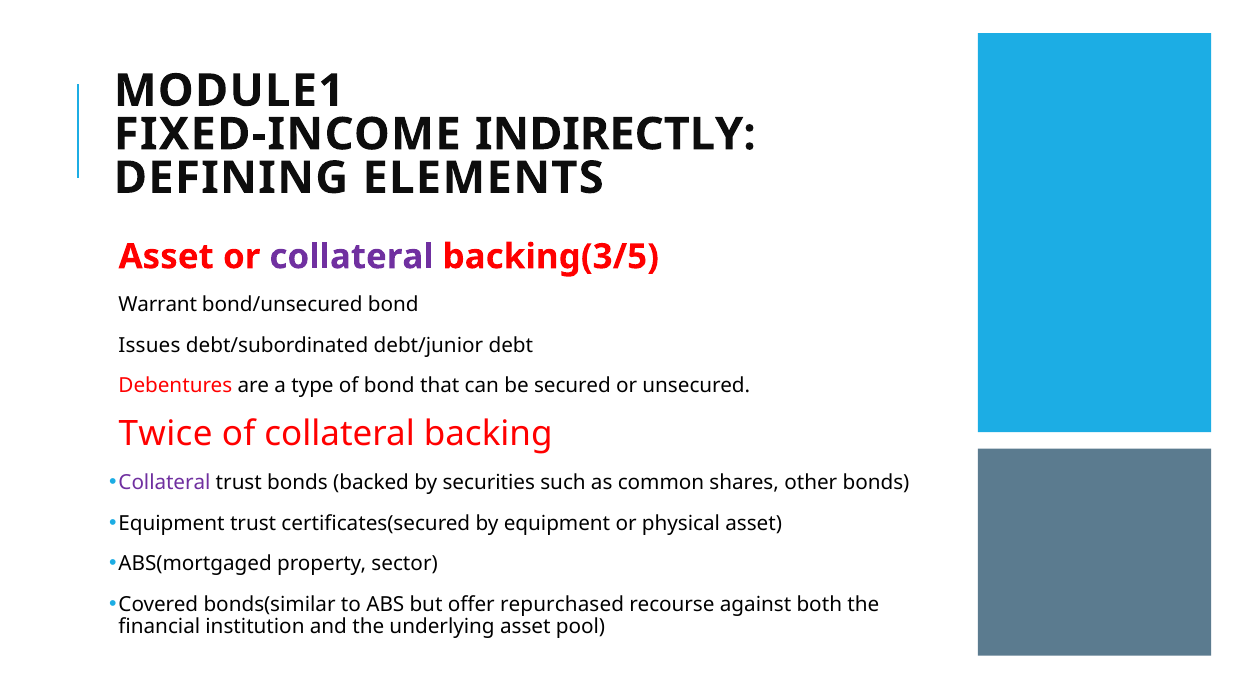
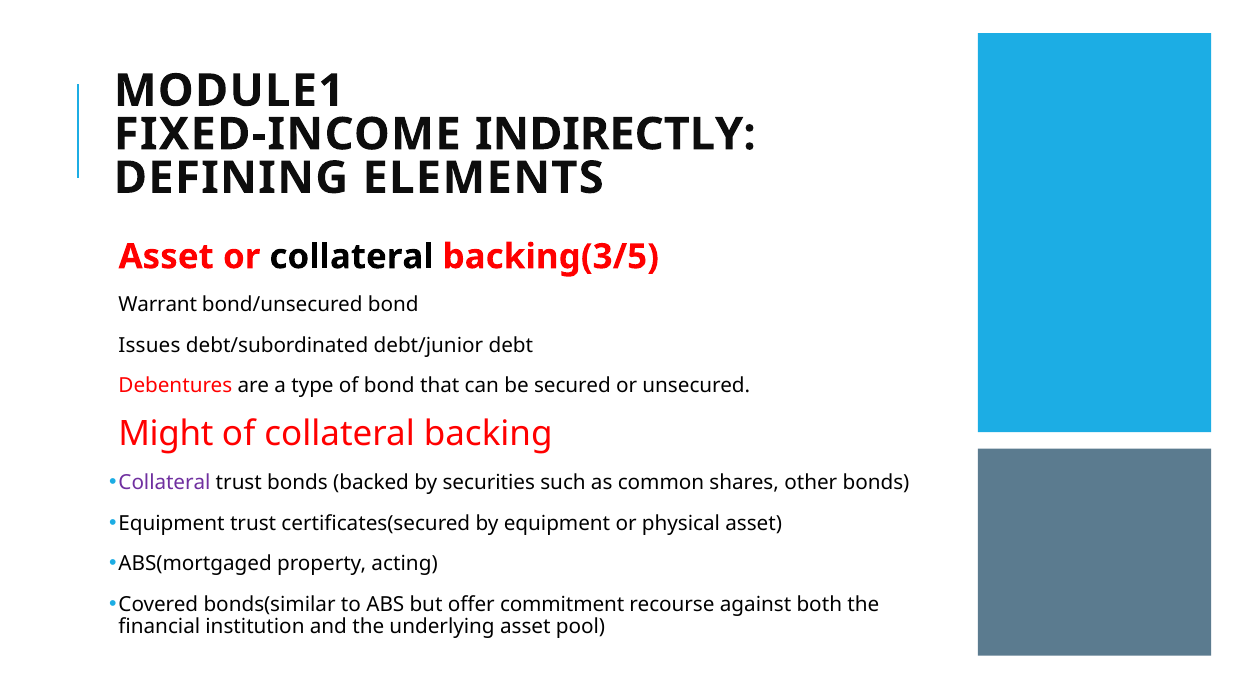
collateral at (352, 257) colour: purple -> black
Twice: Twice -> Might
sector: sector -> acting
repurchased: repurchased -> commitment
